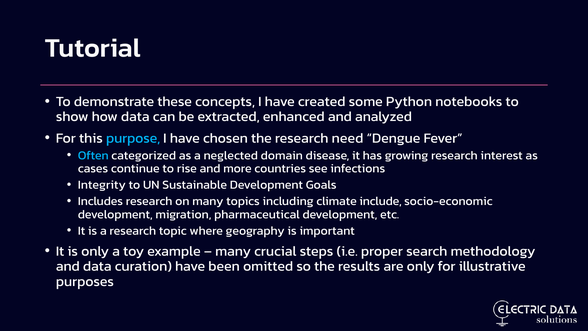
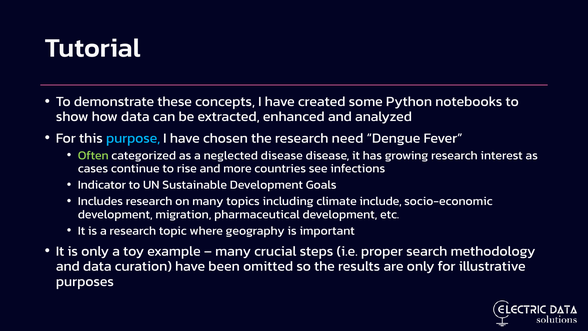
Often colour: light blue -> light green
neglected domain: domain -> disease
Integrity: Integrity -> Indicator
